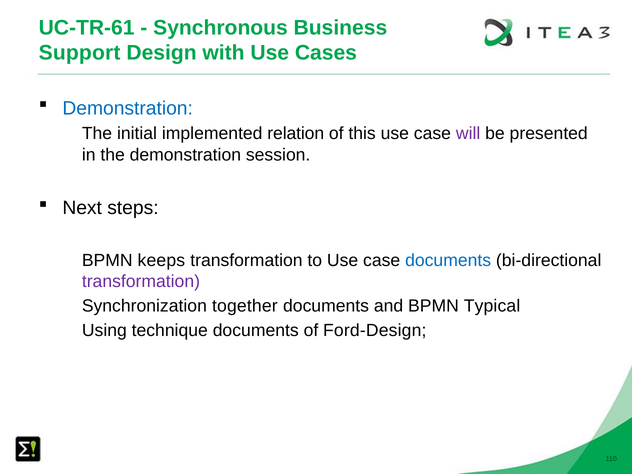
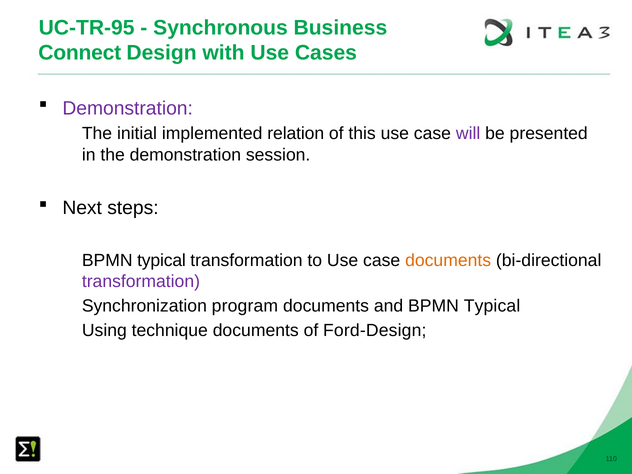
UC-TR-61: UC-TR-61 -> UC-TR-95
Support: Support -> Connect
Demonstration at (128, 108) colour: blue -> purple
keeps at (161, 260): keeps -> typical
documents at (448, 260) colour: blue -> orange
together: together -> program
